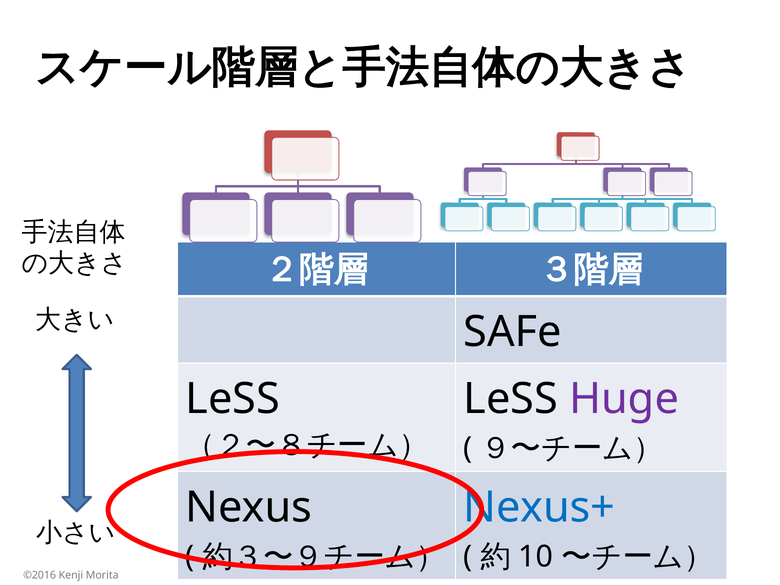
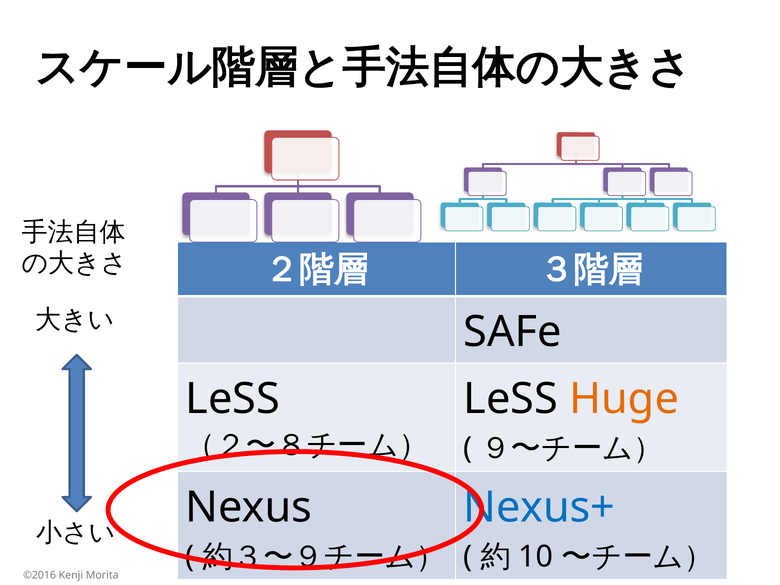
Huge colour: purple -> orange
